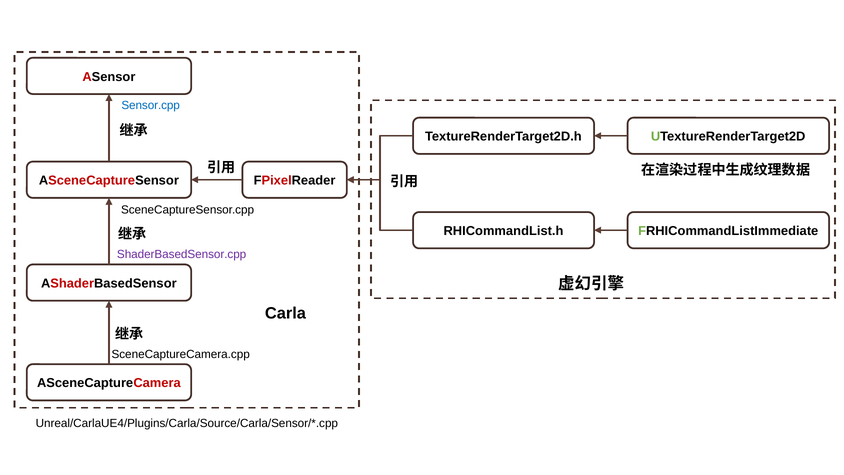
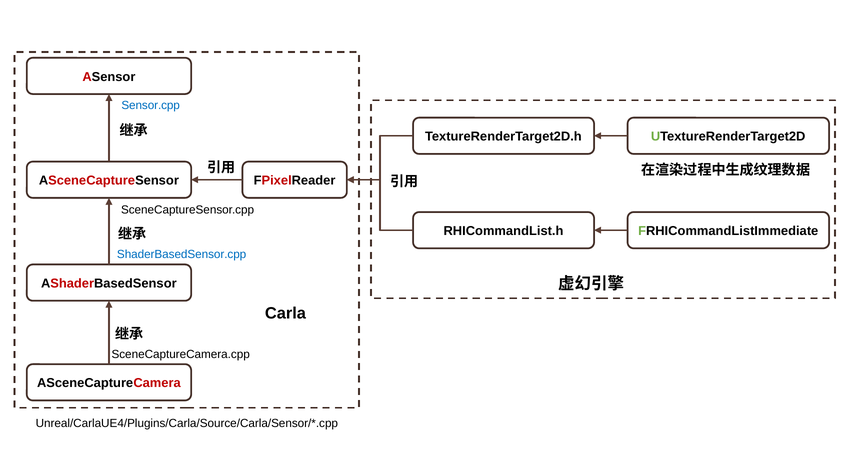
ShaderBasedSensor.cpp colour: purple -> blue
